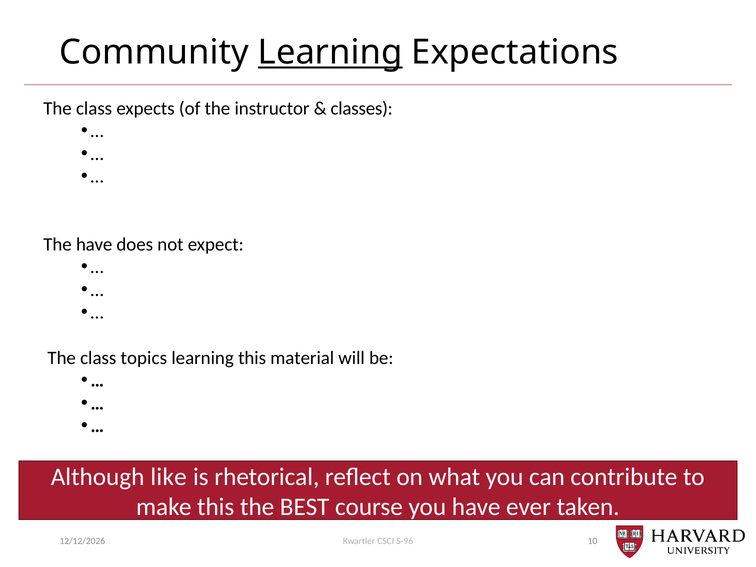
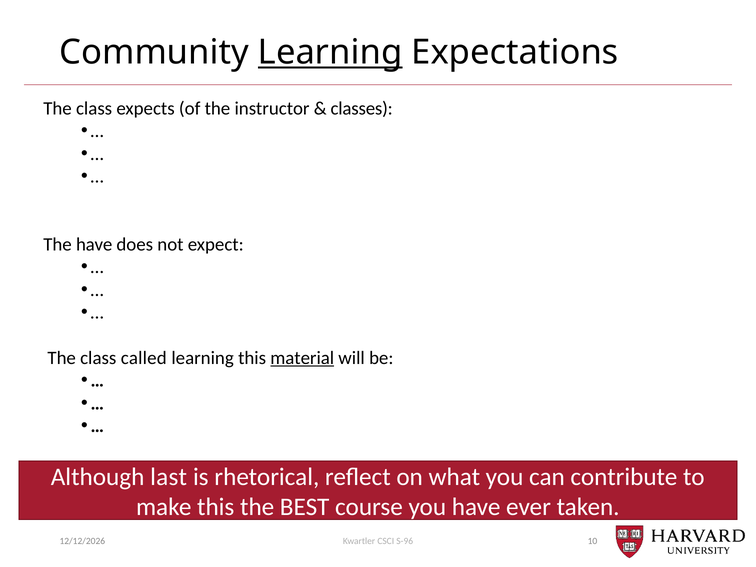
topics: topics -> called
material underline: none -> present
like: like -> last
